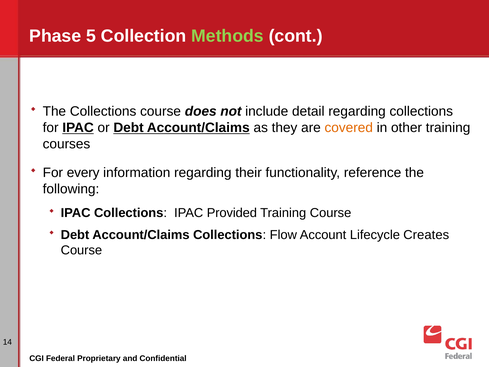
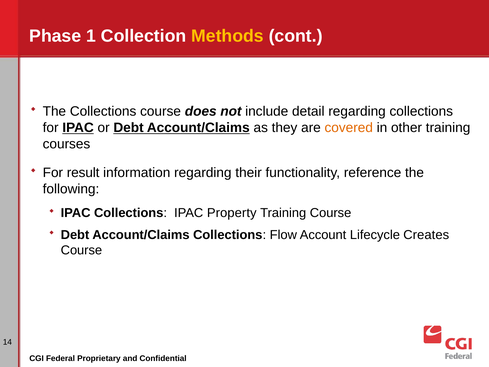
5: 5 -> 1
Methods colour: light green -> yellow
every: every -> result
Provided: Provided -> Property
